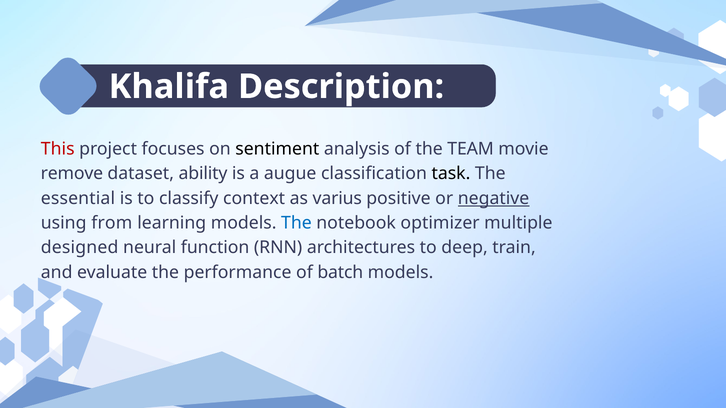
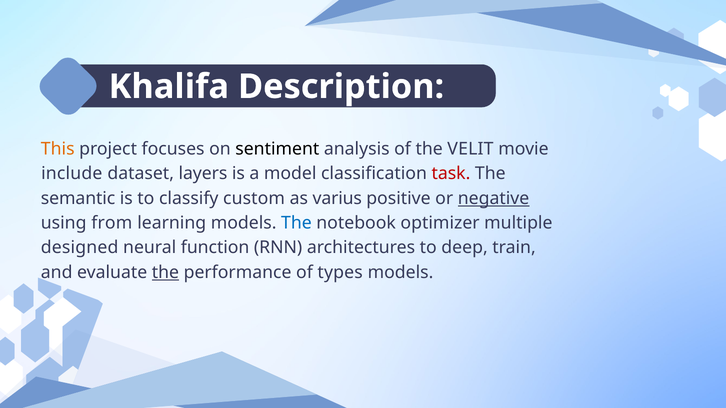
This colour: red -> orange
TEAM: TEAM -> VELIT
remove: remove -> include
ability: ability -> layers
augue: augue -> model
task colour: black -> red
essential: essential -> semantic
context: context -> custom
the at (165, 273) underline: none -> present
batch: batch -> types
